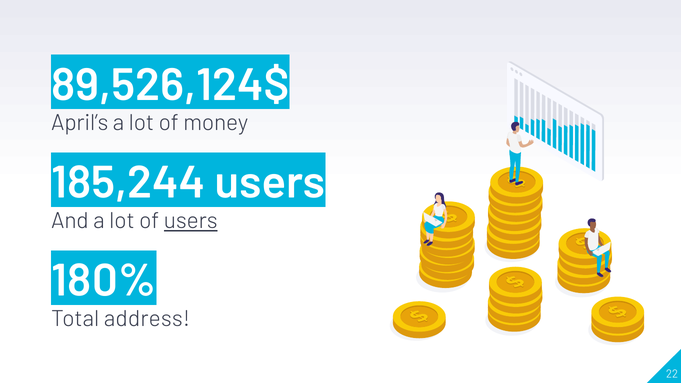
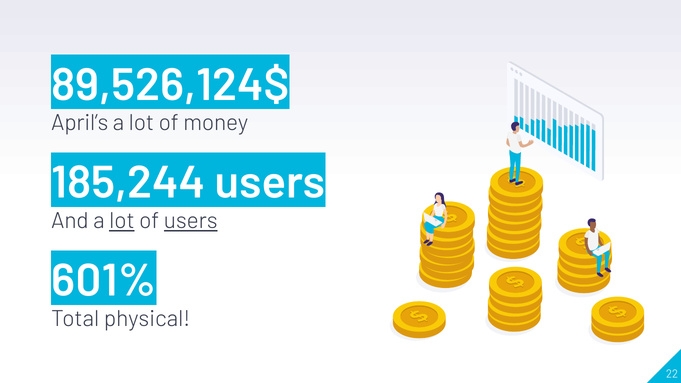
lot at (122, 221) underline: none -> present
180%: 180% -> 601%
address: address -> physical
